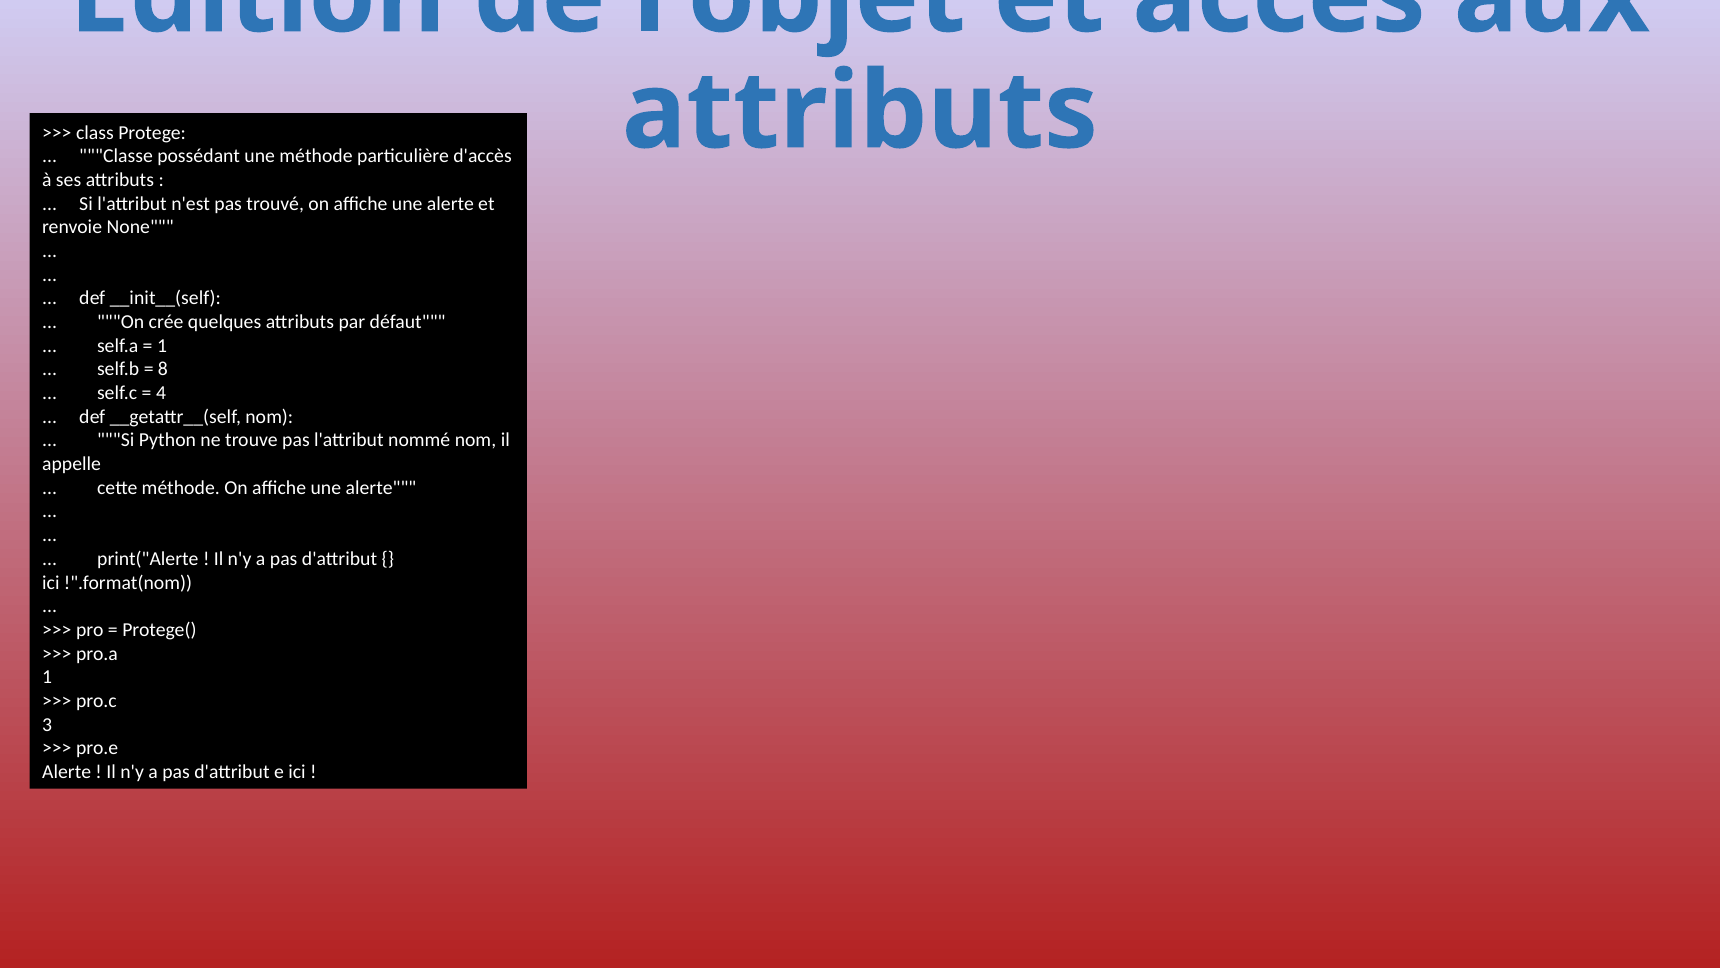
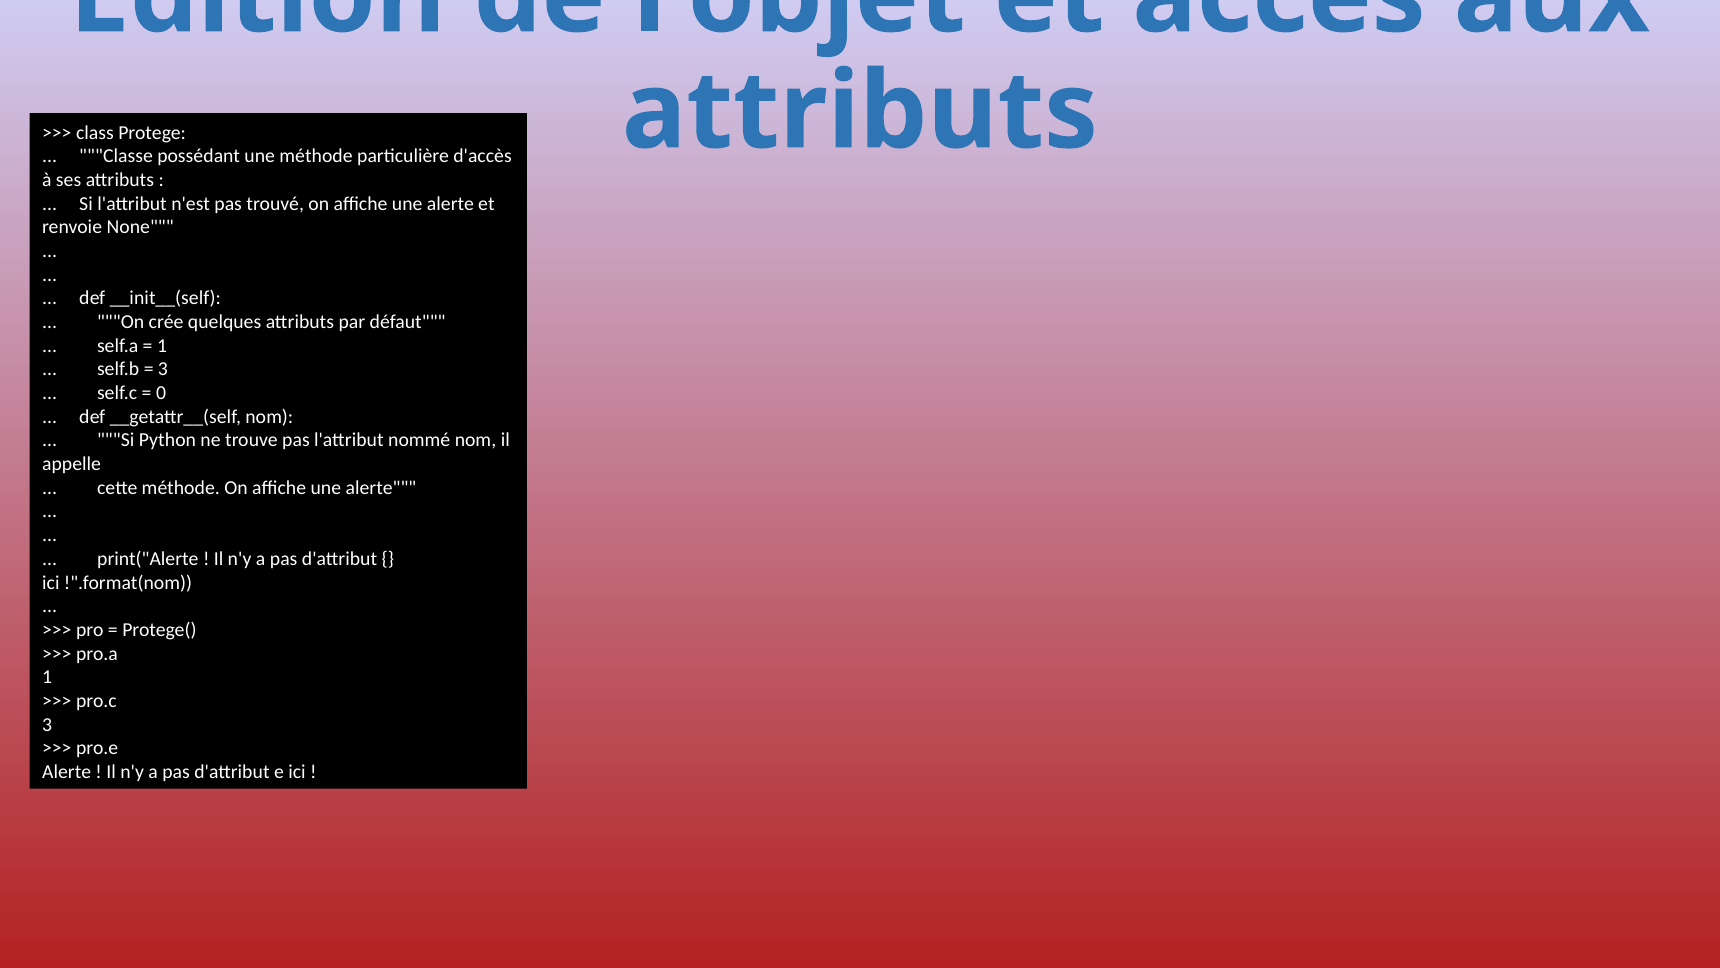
8 at (163, 369): 8 -> 3
4: 4 -> 0
